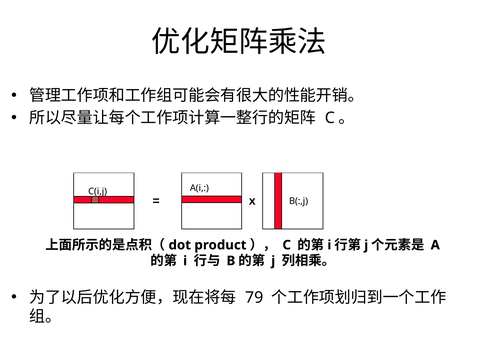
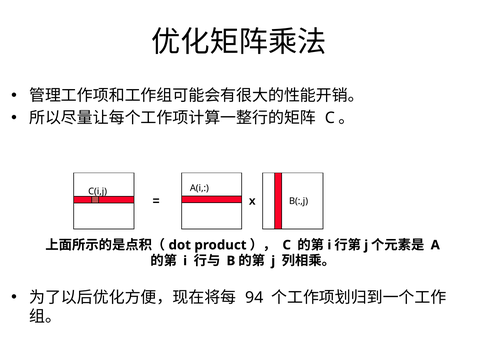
79: 79 -> 94
